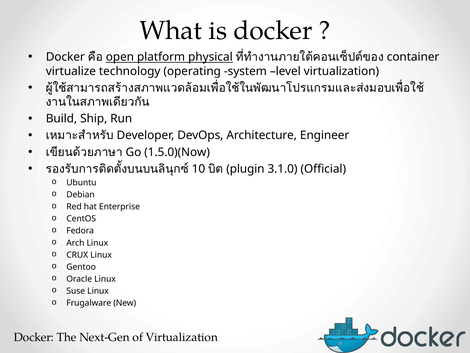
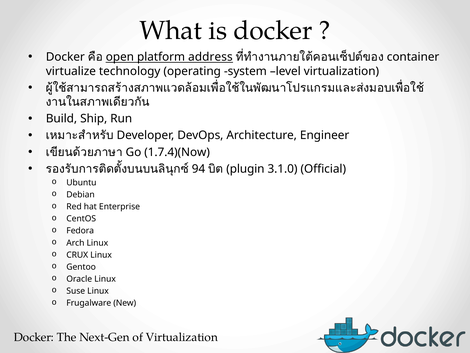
physical: physical -> address
1.5.0)(Now: 1.5.0)(Now -> 1.7.4)(Now
10: 10 -> 94
